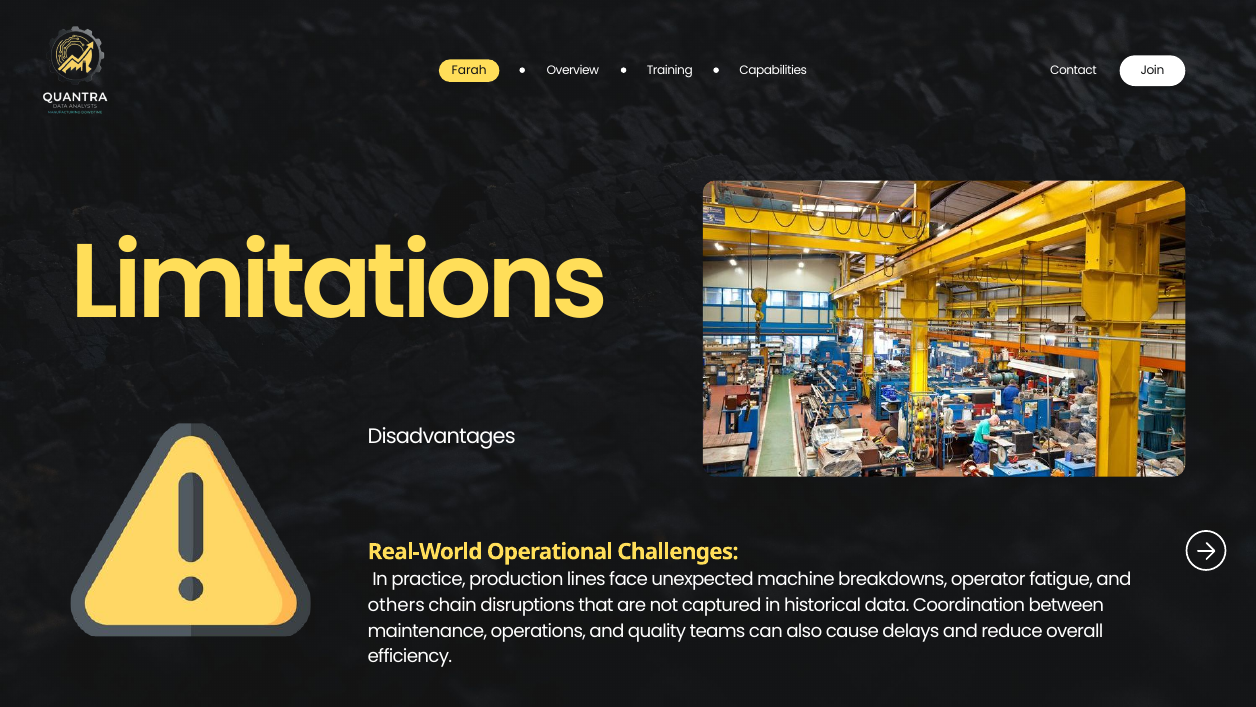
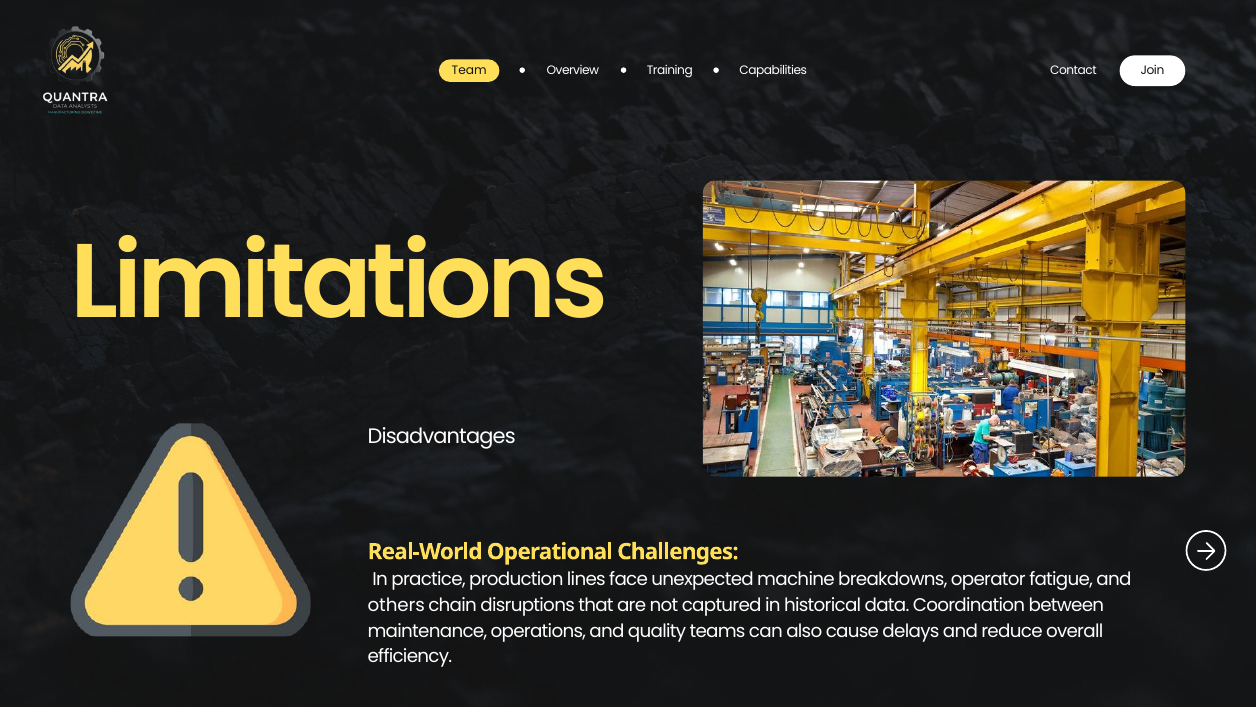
Farah: Farah -> Team
